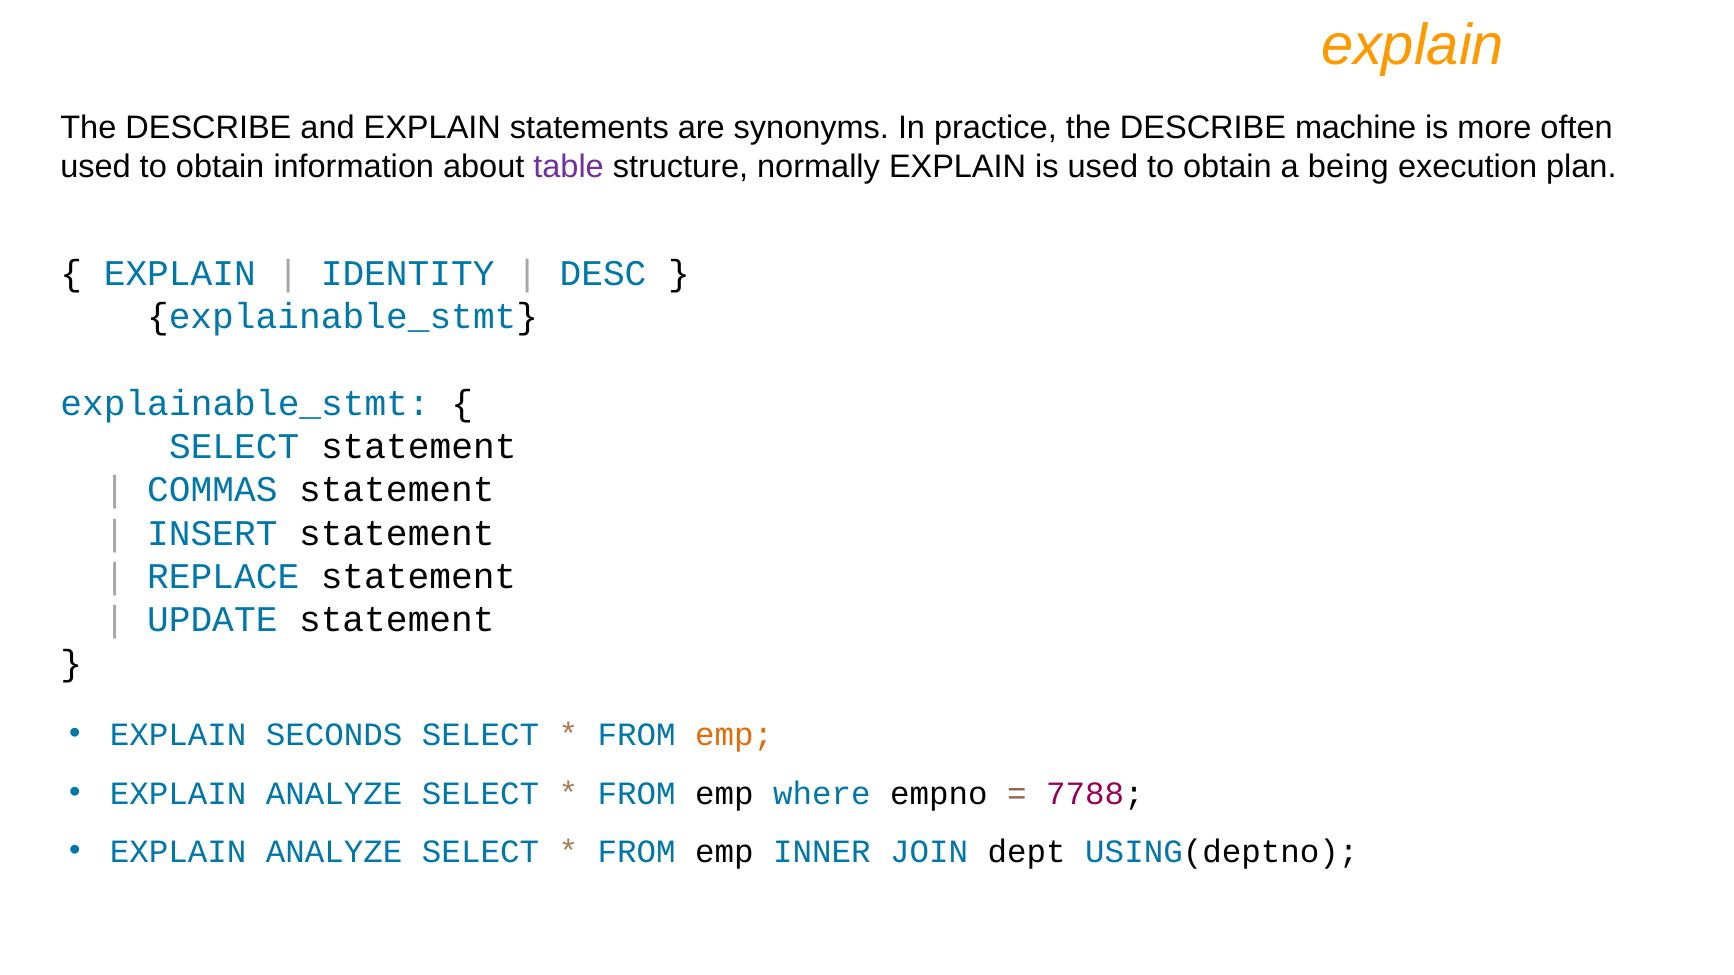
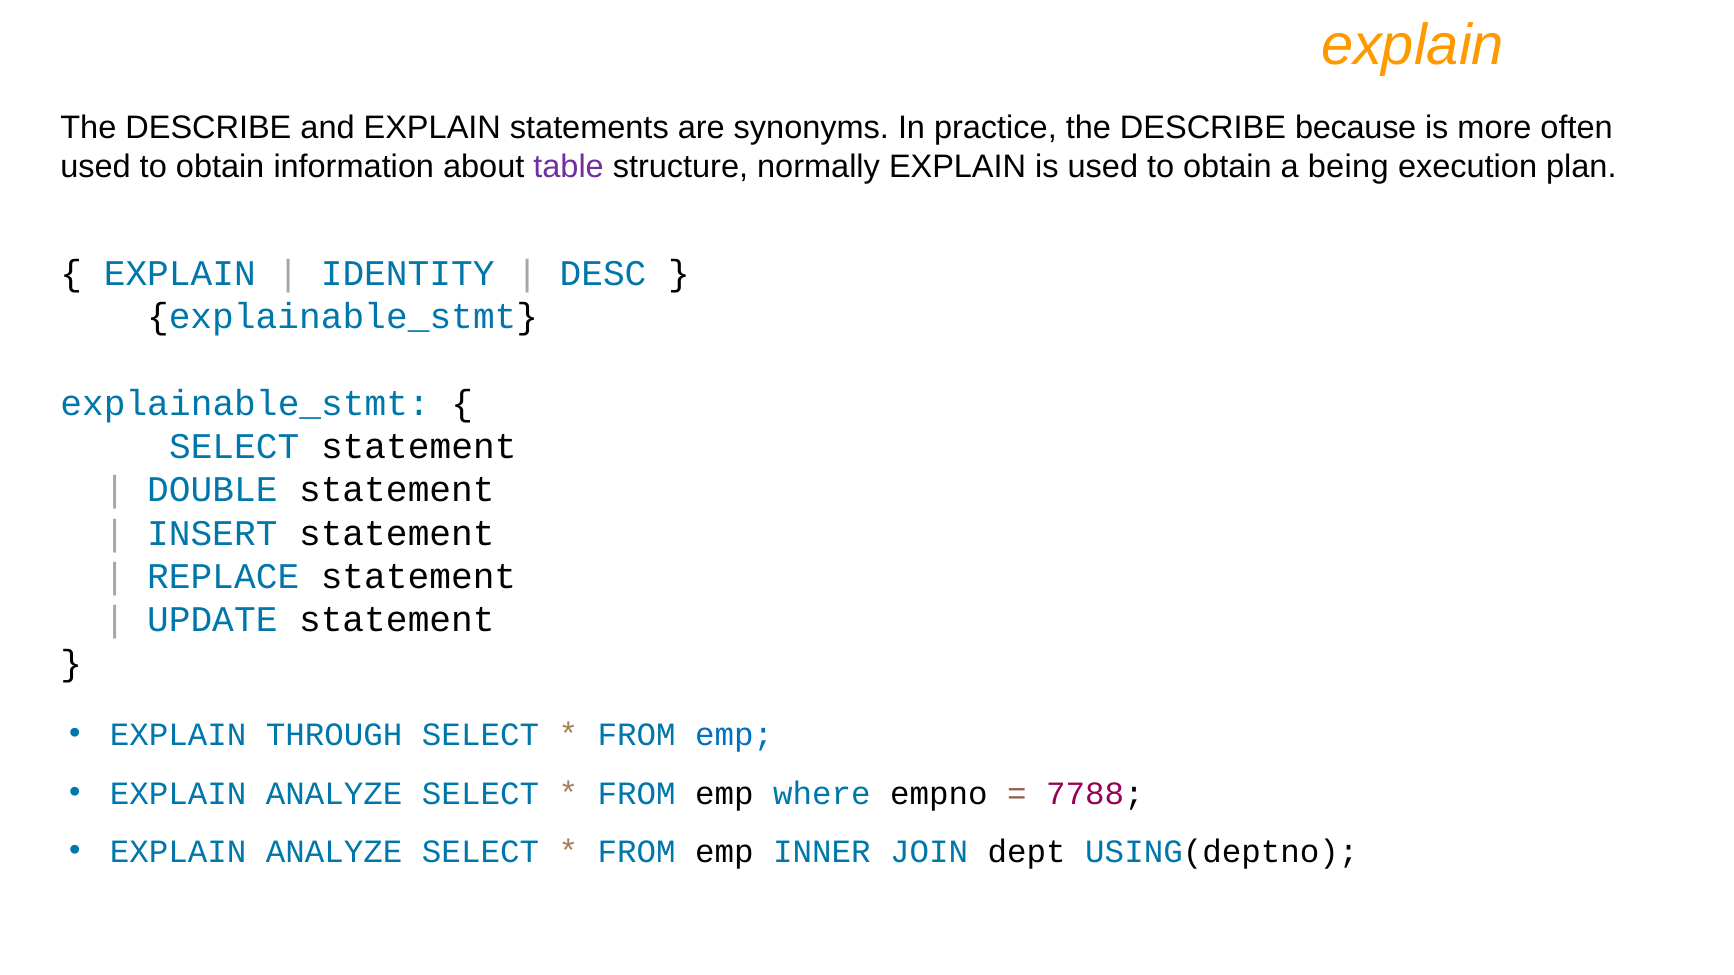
machine: machine -> because
COMMAS: COMMAS -> DOUBLE
SECONDS: SECONDS -> THROUGH
emp at (734, 735) colour: orange -> blue
